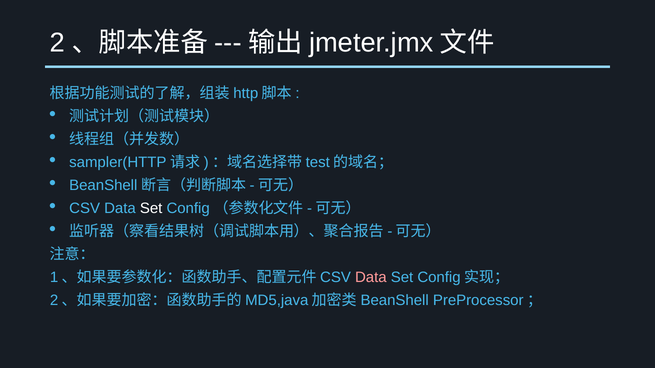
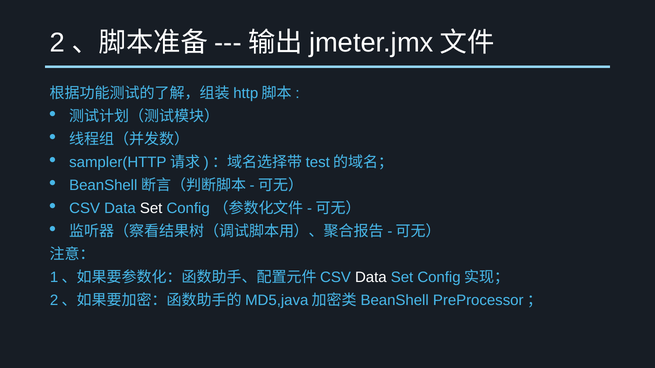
Data at (371, 278) colour: pink -> white
